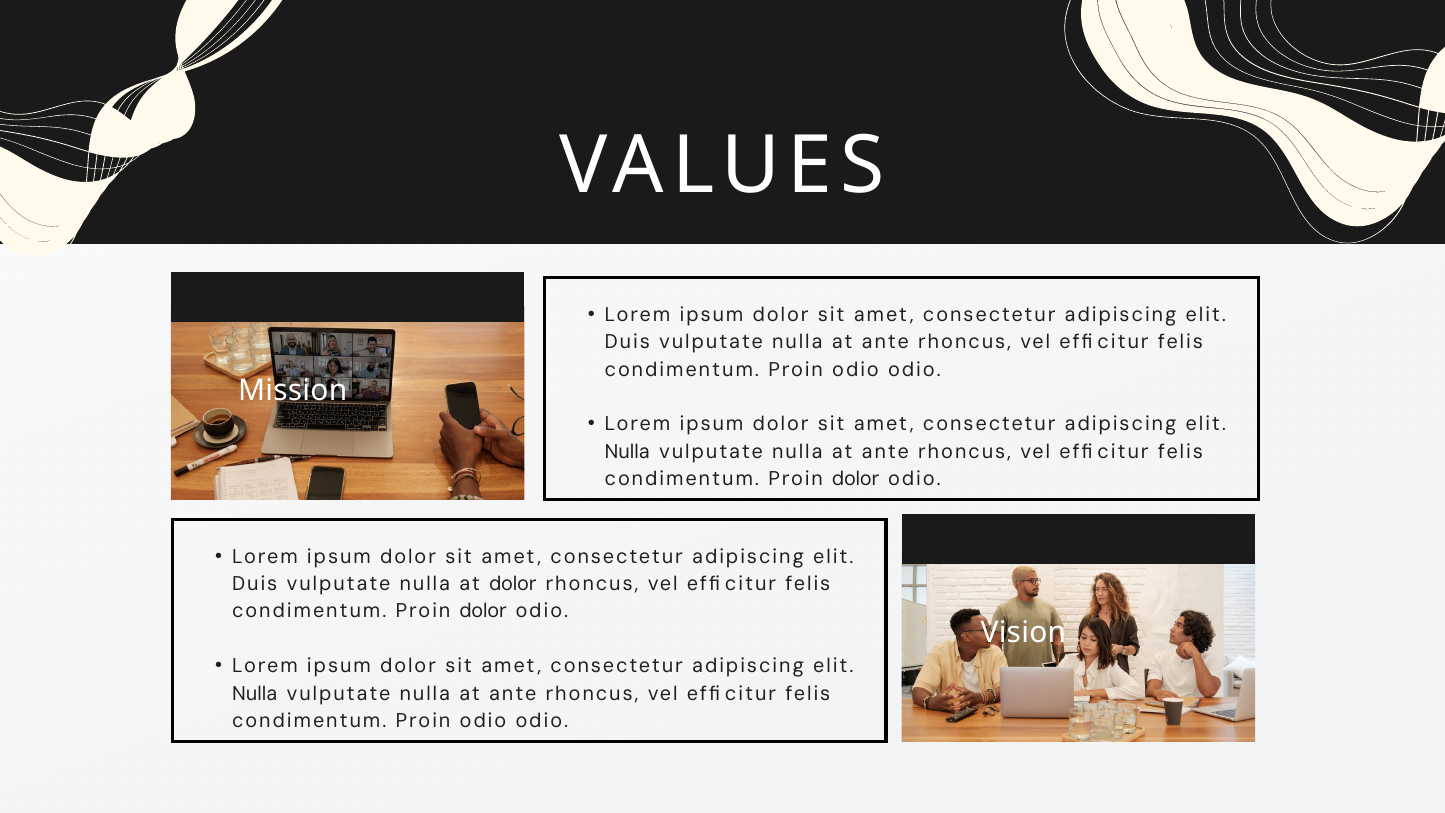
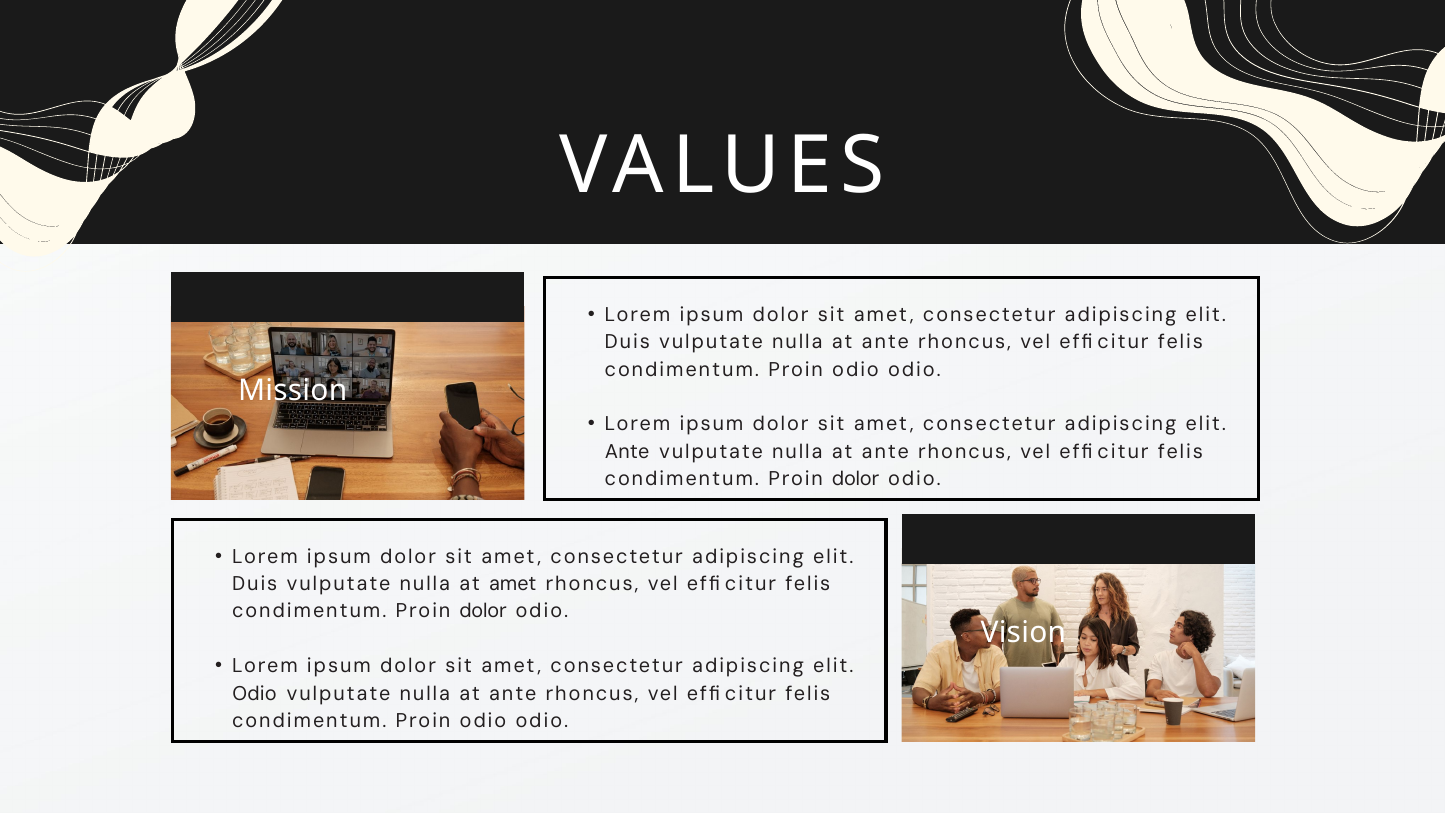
Nulla at (627, 452): Nulla -> Ante
at dolor: dolor -> amet
Nulla at (255, 694): Nulla -> Odio
